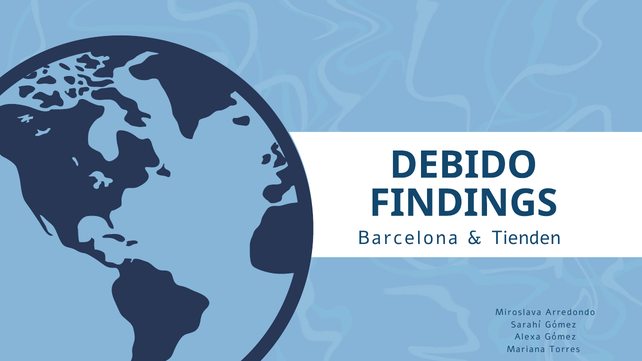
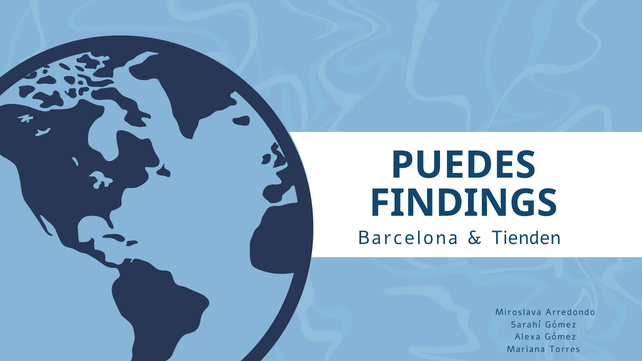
DEBIDO: DEBIDO -> PUEDES
